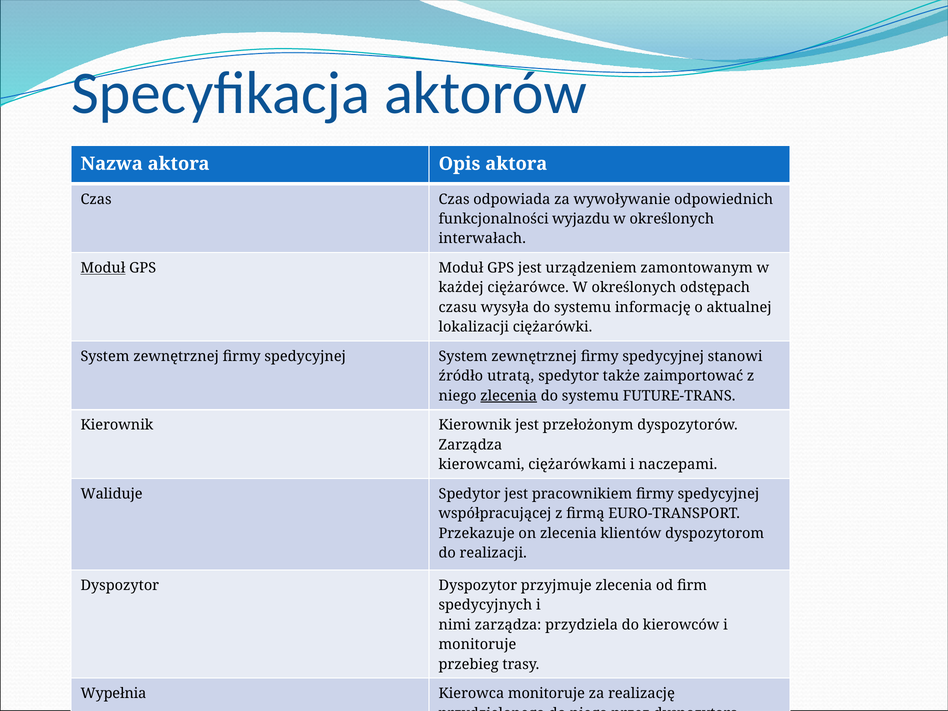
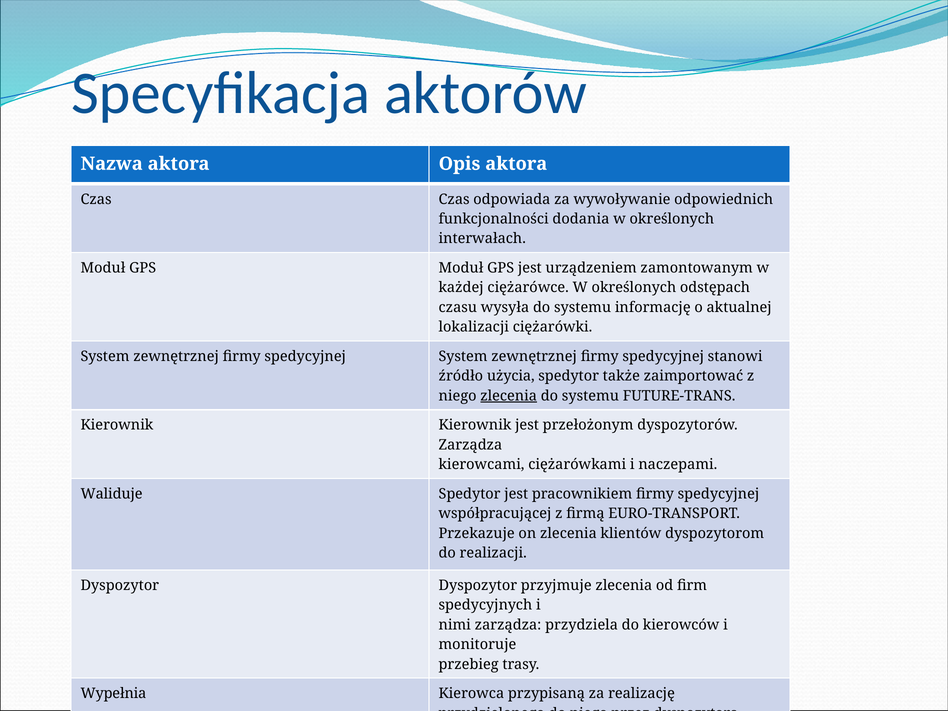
wyjazdu: wyjazdu -> dodania
Moduł at (103, 268) underline: present -> none
utratą: utratą -> użycia
Kierowca monitoruje: monitoruje -> przypisaną
